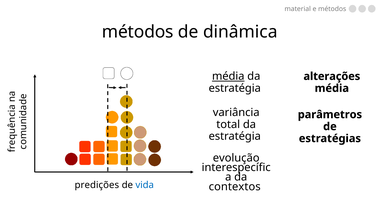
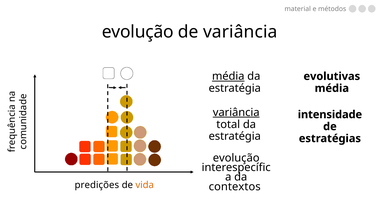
métodos at (138, 32): métodos -> evolução
de dinâmica: dinâmica -> variância
alterações: alterações -> evolutivas
variância at (236, 112) underline: none -> present
parâmetros: parâmetros -> intensidade
vida colour: blue -> orange
